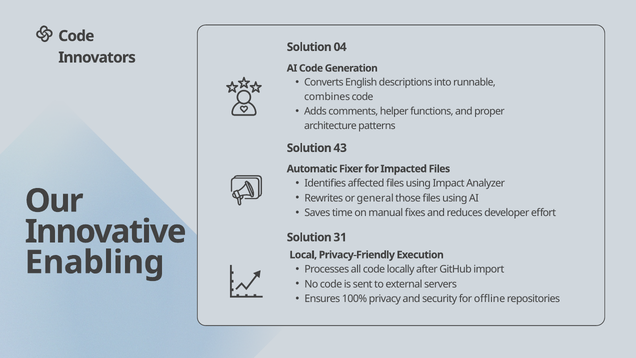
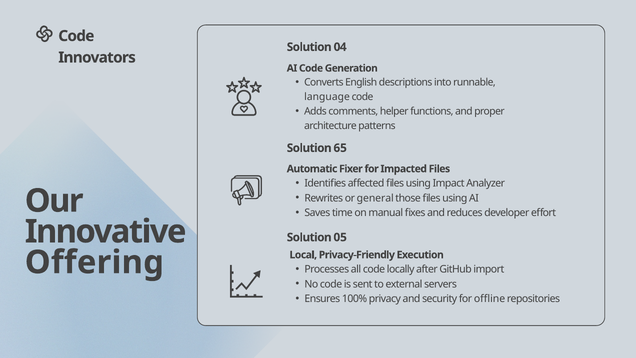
combines: combines -> language
43: 43 -> 65
31: 31 -> 05
Enabling: Enabling -> Offering
